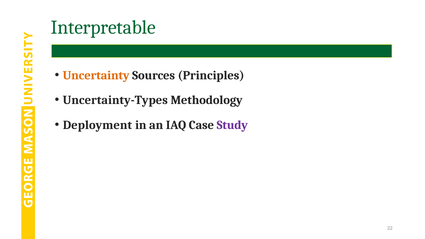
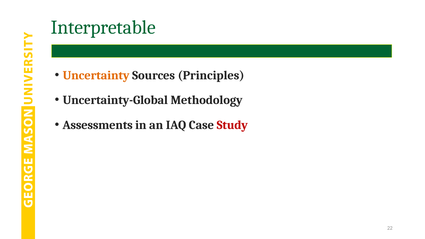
Uncertainty-Types: Uncertainty-Types -> Uncertainty-Global
Deployment: Deployment -> Assessments
Study colour: purple -> red
